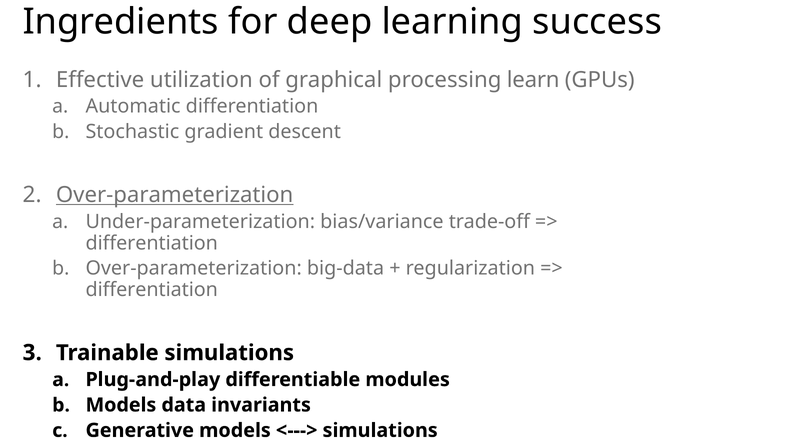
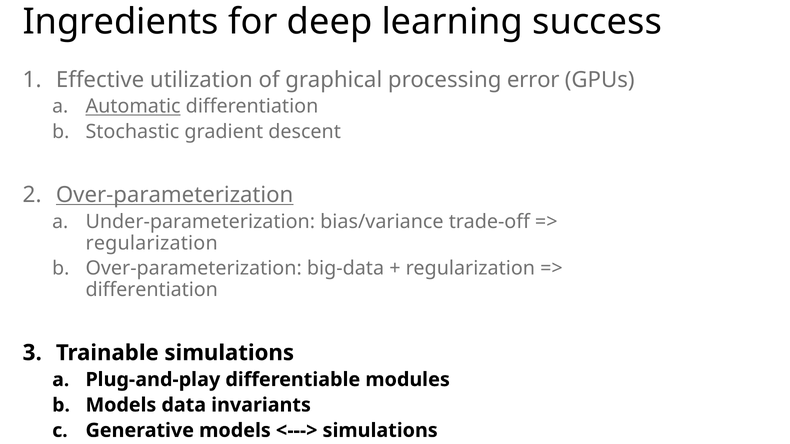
learn: learn -> error
Automatic underline: none -> present
differentiation at (152, 243): differentiation -> regularization
